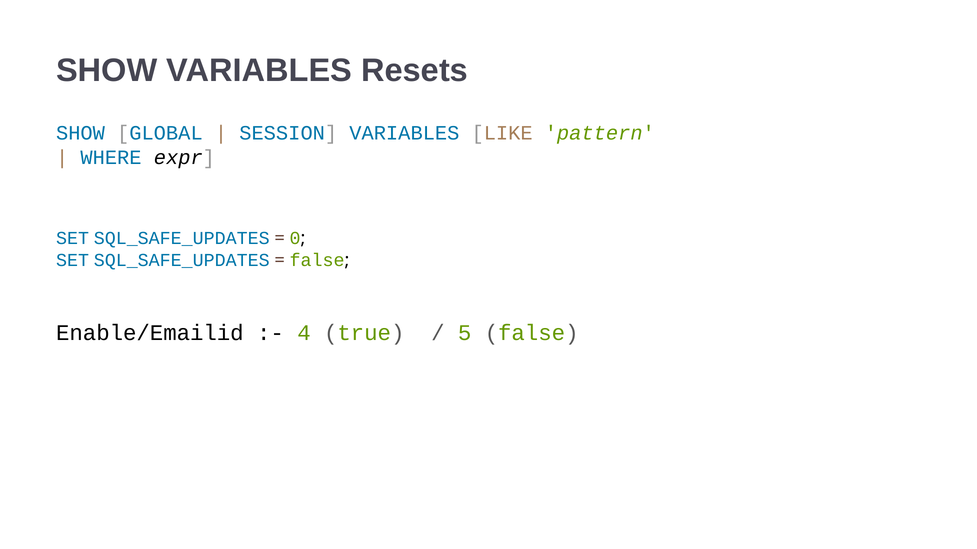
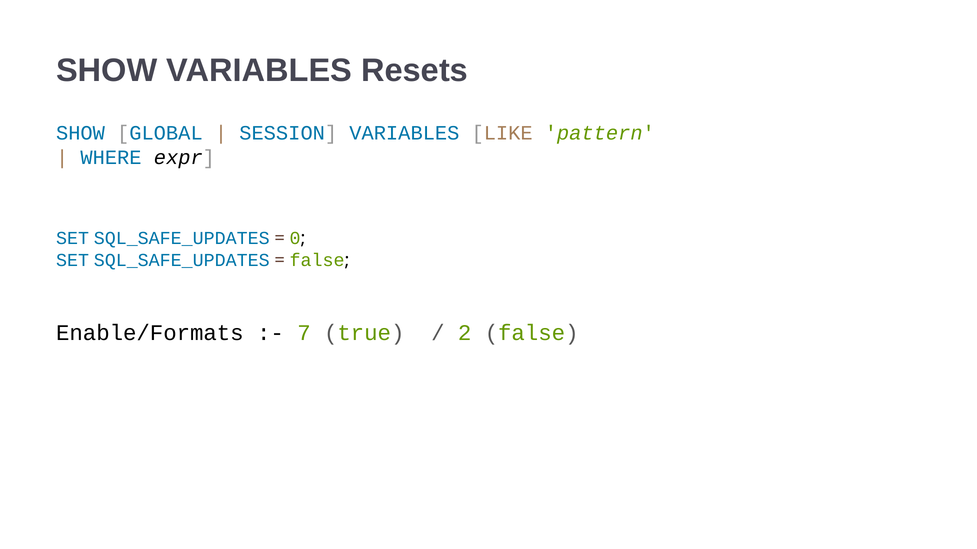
Enable/Emailid: Enable/Emailid -> Enable/Formats
4: 4 -> 7
5: 5 -> 2
